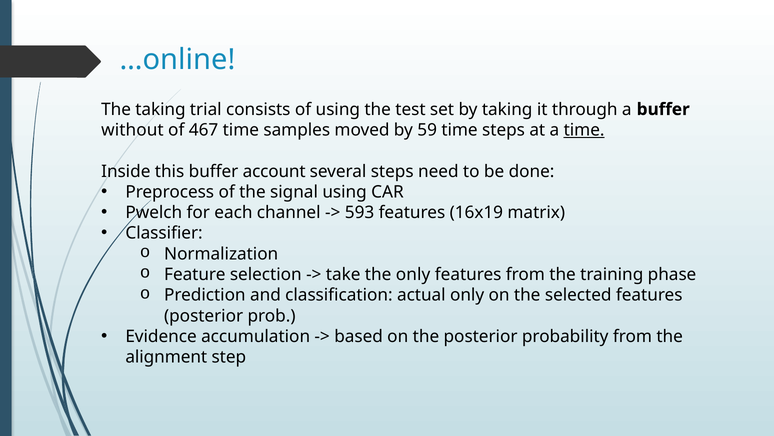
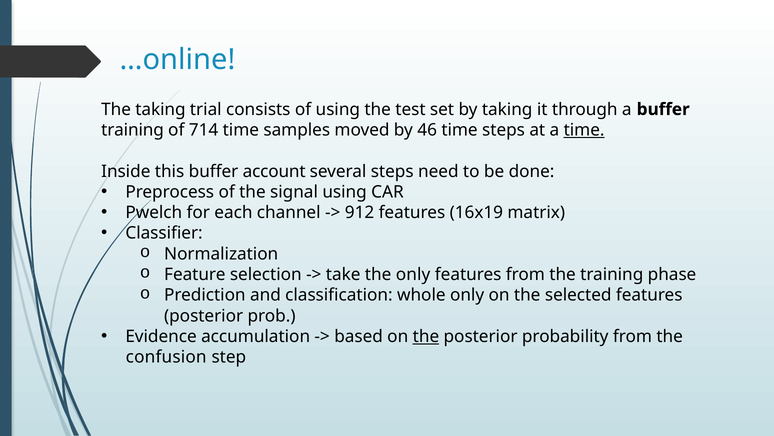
without at (132, 130): without -> training
467: 467 -> 714
59: 59 -> 46
593: 593 -> 912
actual: actual -> whole
the at (426, 336) underline: none -> present
alignment: alignment -> confusion
